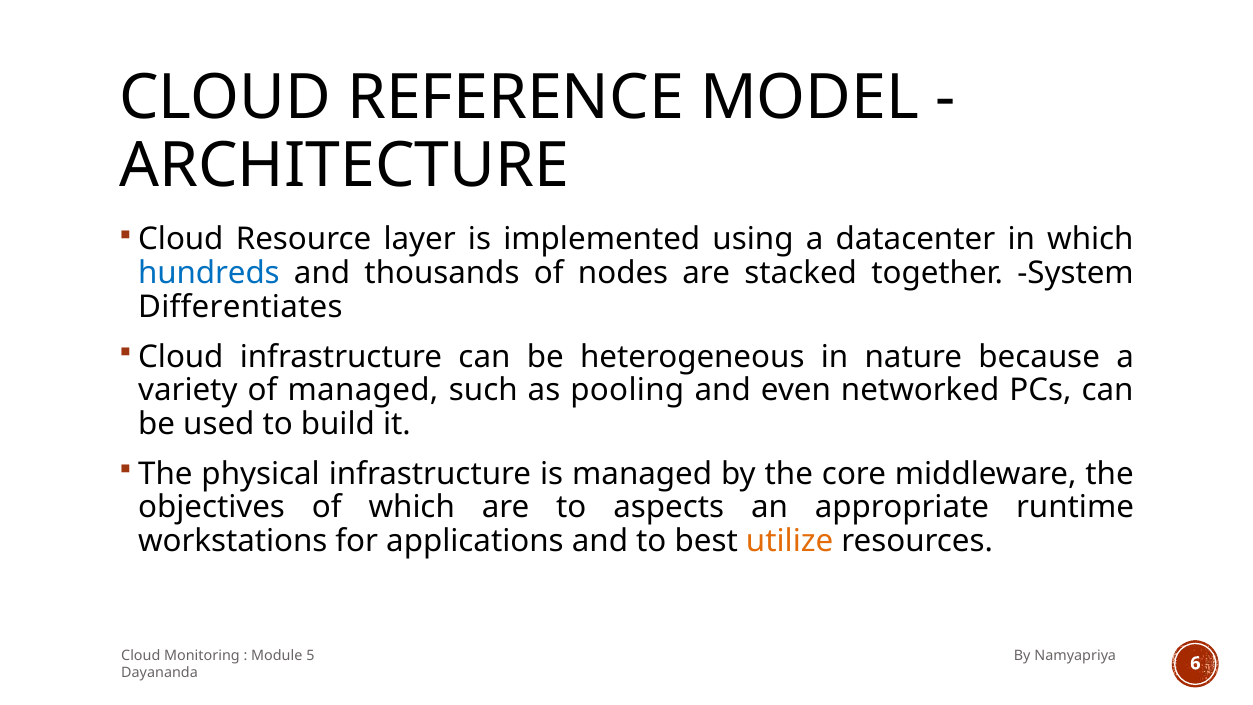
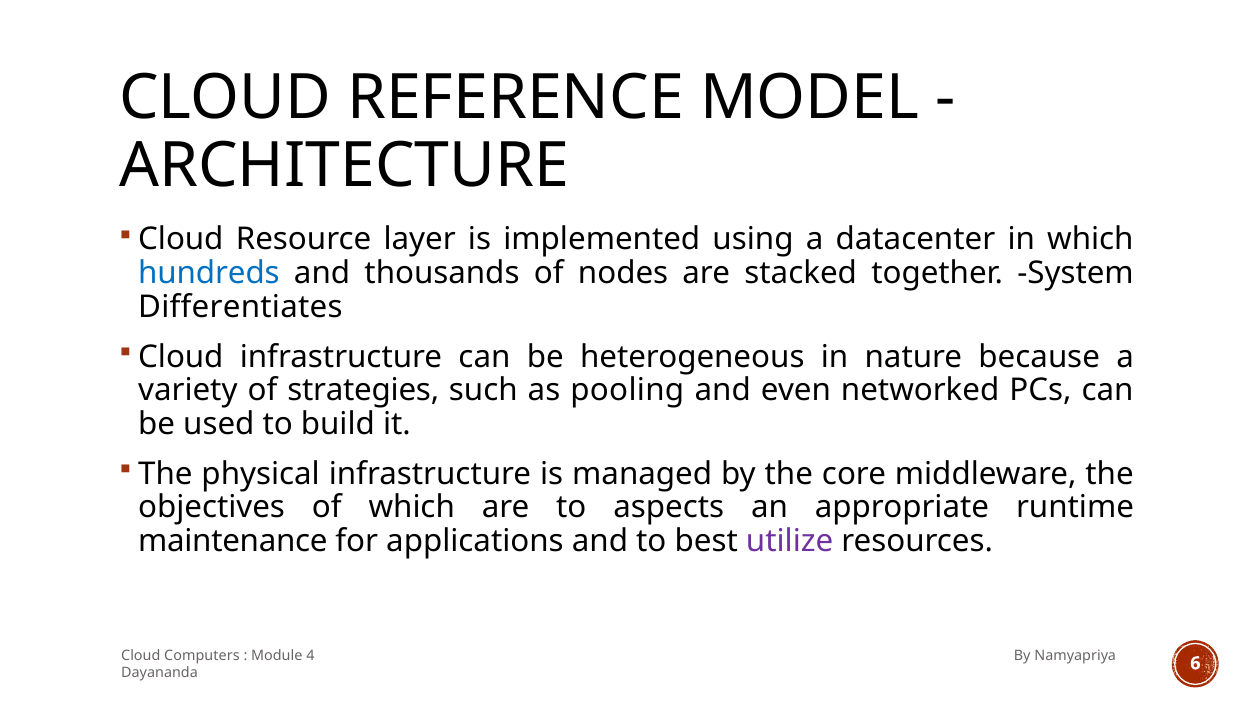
of managed: managed -> strategies
workstations: workstations -> maintenance
utilize colour: orange -> purple
Monitoring: Monitoring -> Computers
5: 5 -> 4
